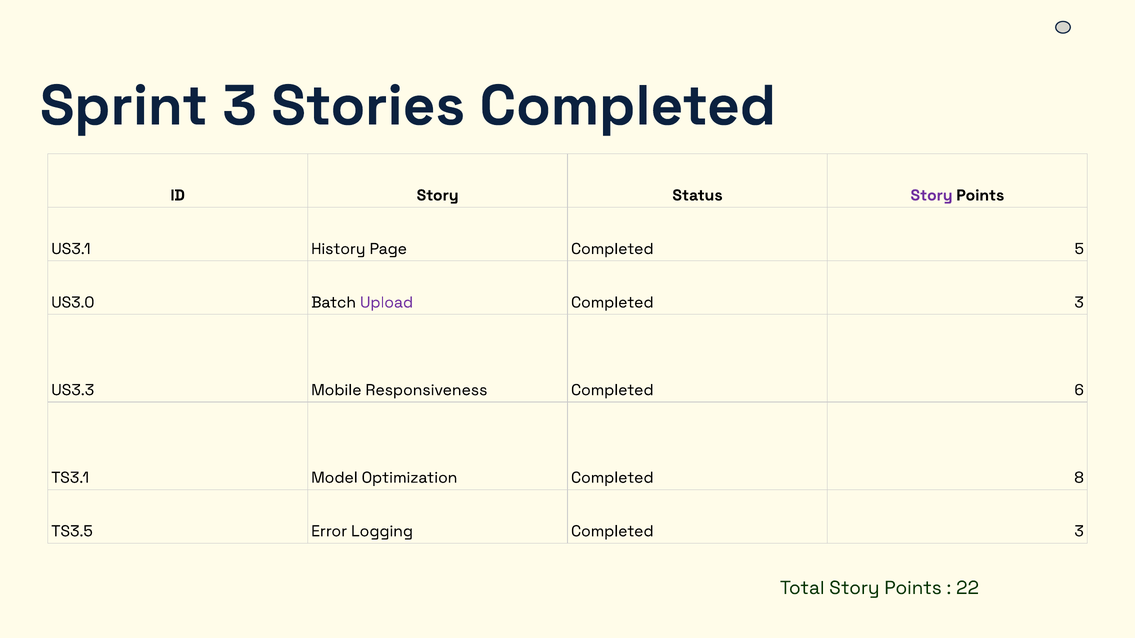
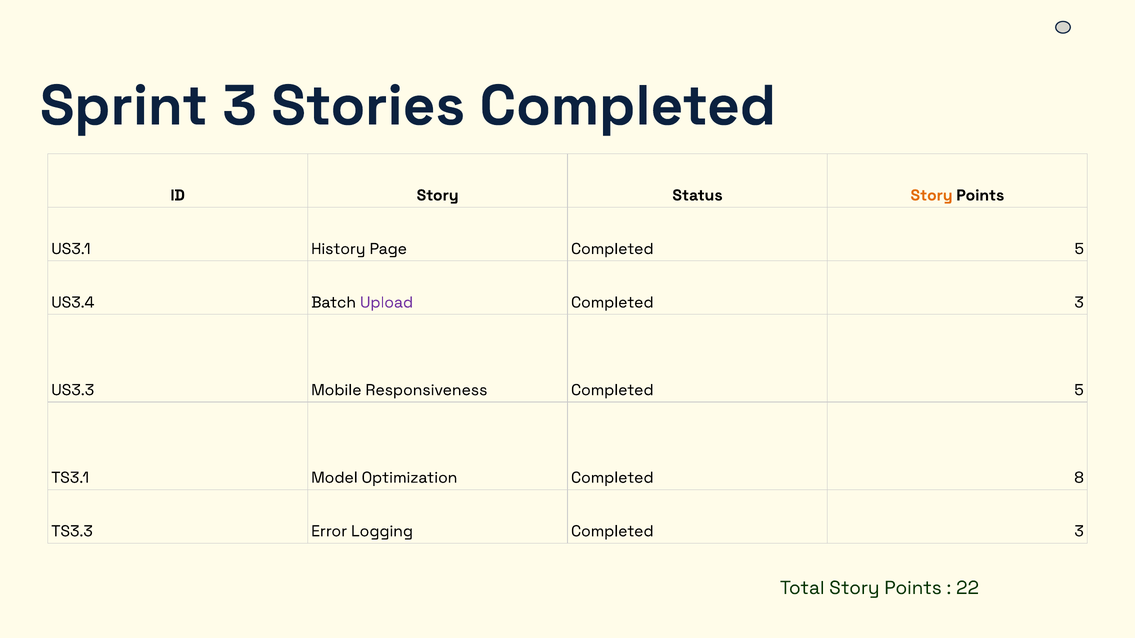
Story at (931, 195) colour: purple -> orange
US3.0: US3.0 -> US3.4
Responsiveness Completed 6: 6 -> 5
TS3.5: TS3.5 -> TS3.3
